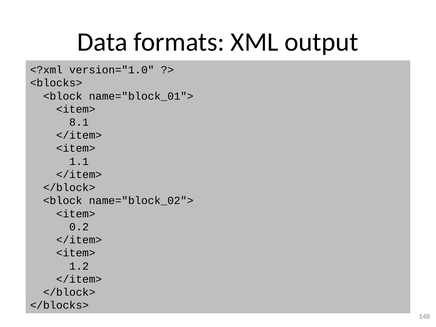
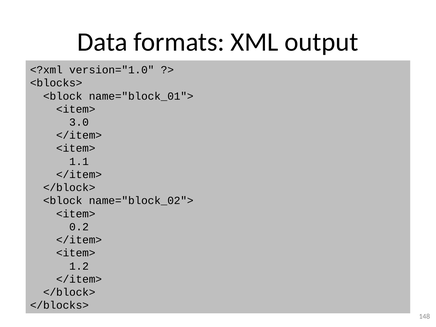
8.1: 8.1 -> 3.0
